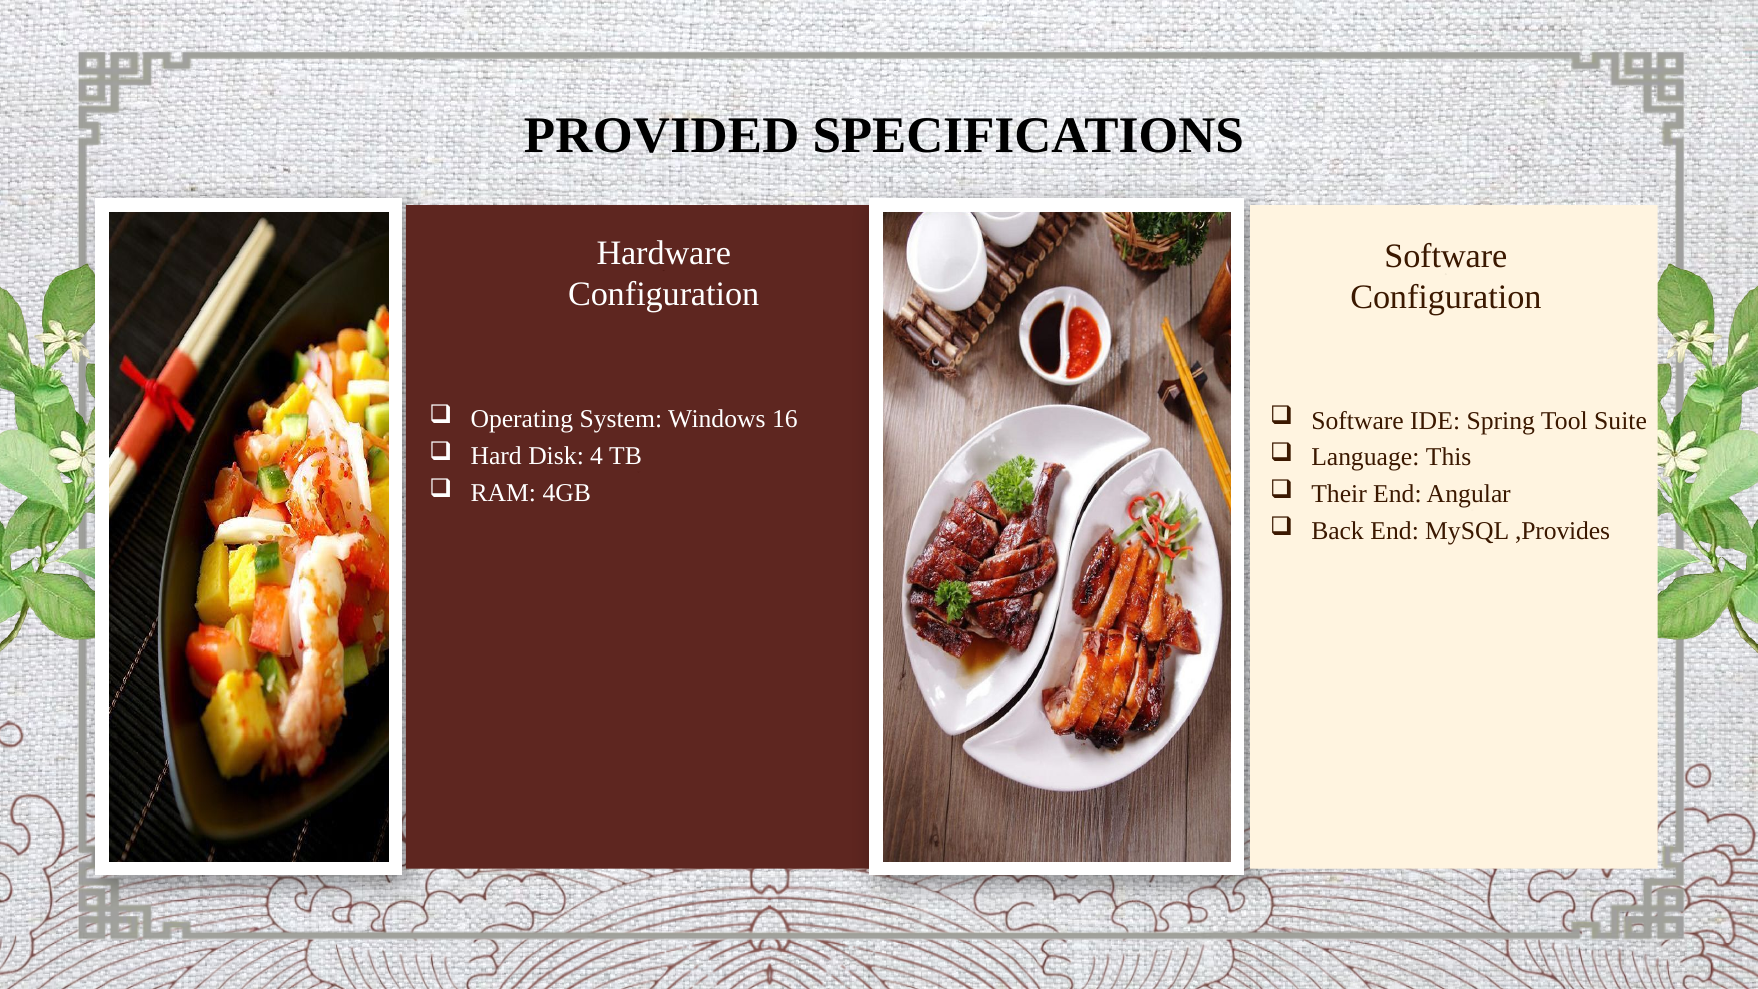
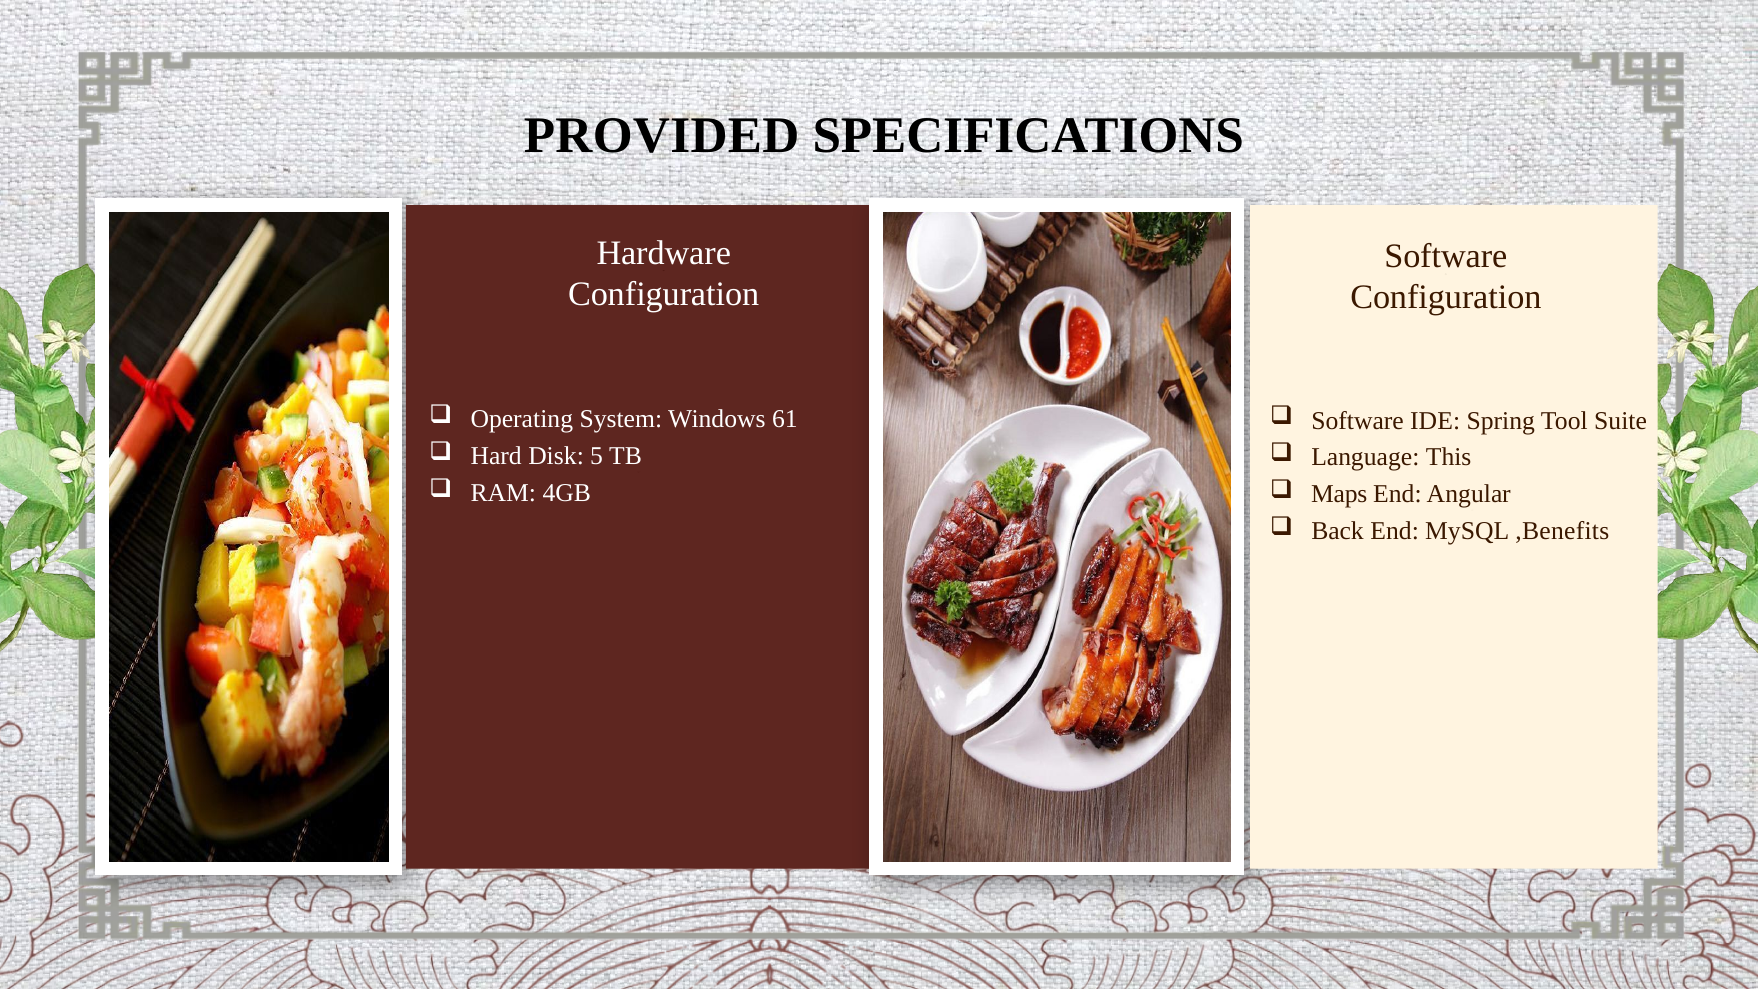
16: 16 -> 61
4: 4 -> 5
Their: Their -> Maps
,Provides: ,Provides -> ,Benefits
